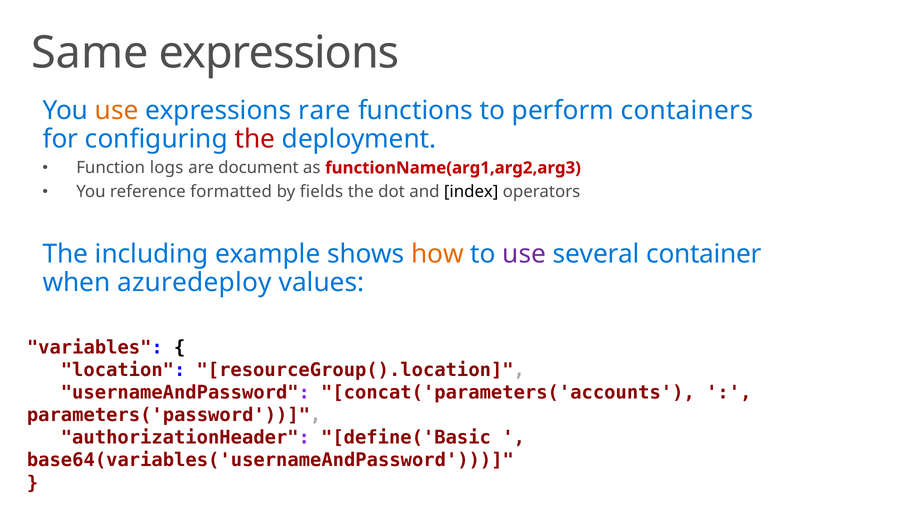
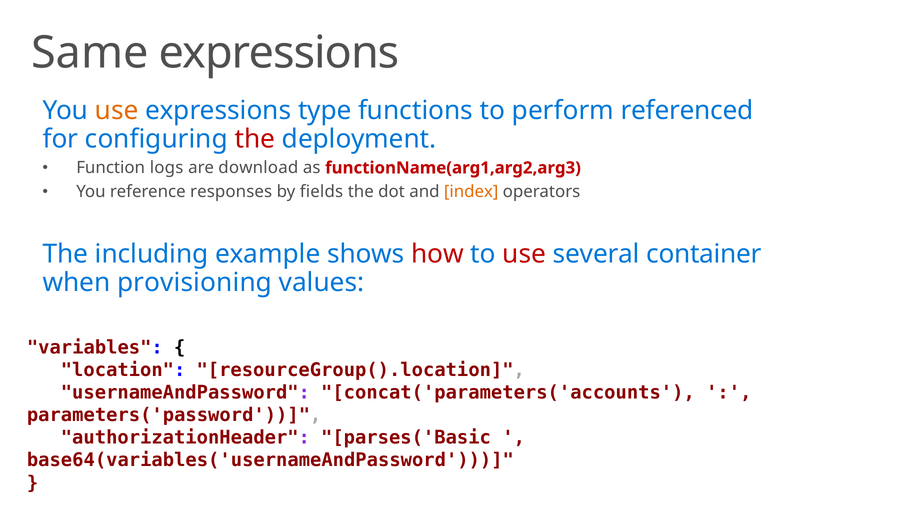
rare: rare -> type
containers: containers -> referenced
document: document -> download
formatted: formatted -> responses
index colour: black -> orange
how colour: orange -> red
use at (524, 254) colour: purple -> red
azuredeploy: azuredeploy -> provisioning
define('Basic: define('Basic -> parses('Basic
